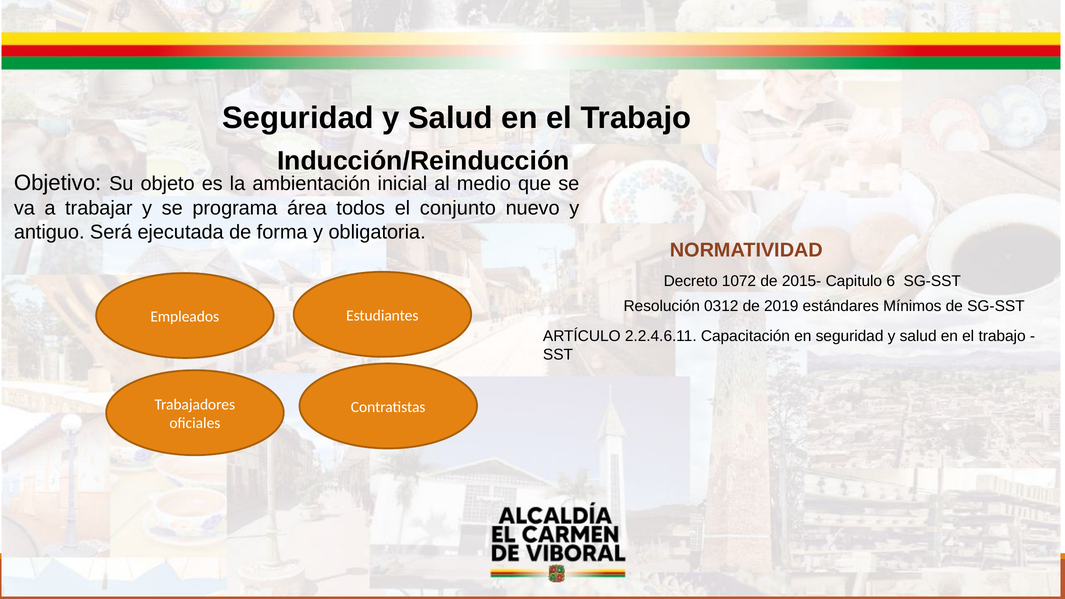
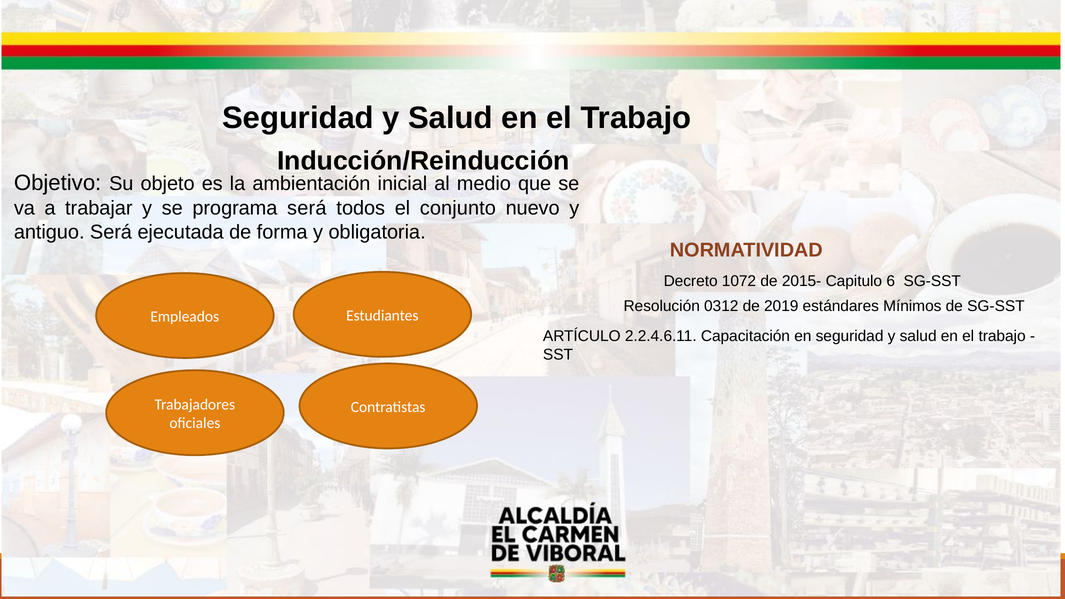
programa área: área -> será
